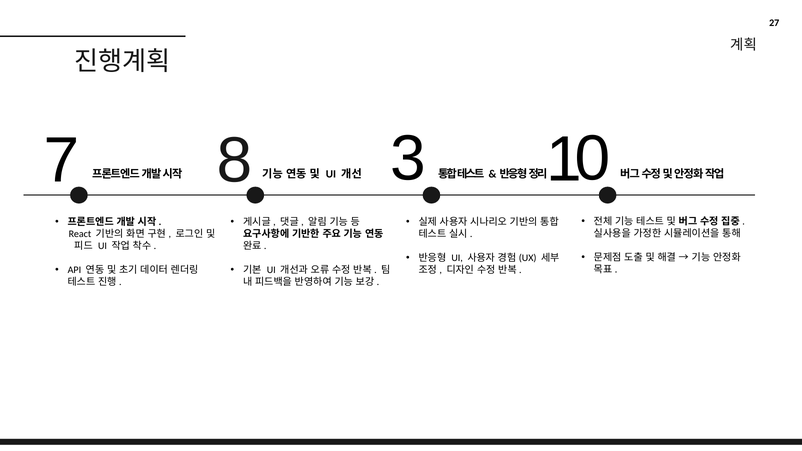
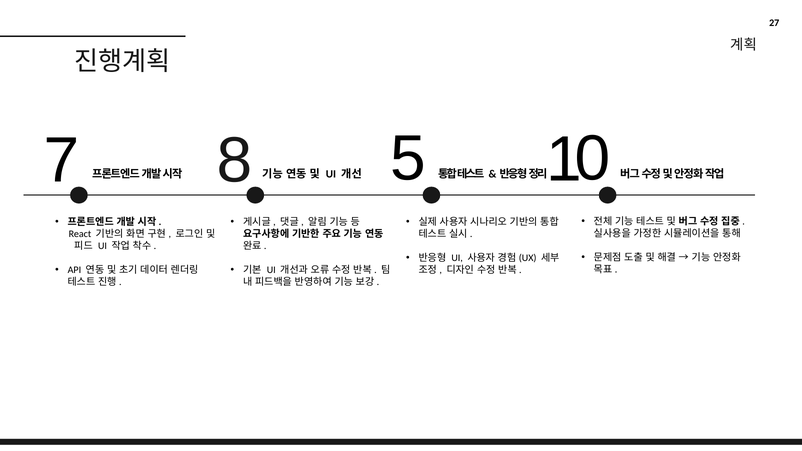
3: 3 -> 5
